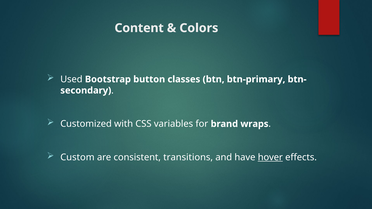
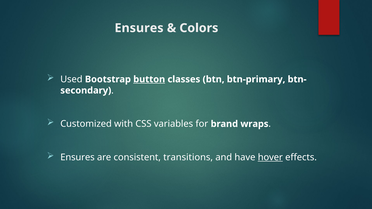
Content at (139, 28): Content -> Ensures
button underline: none -> present
Custom at (77, 158): Custom -> Ensures
